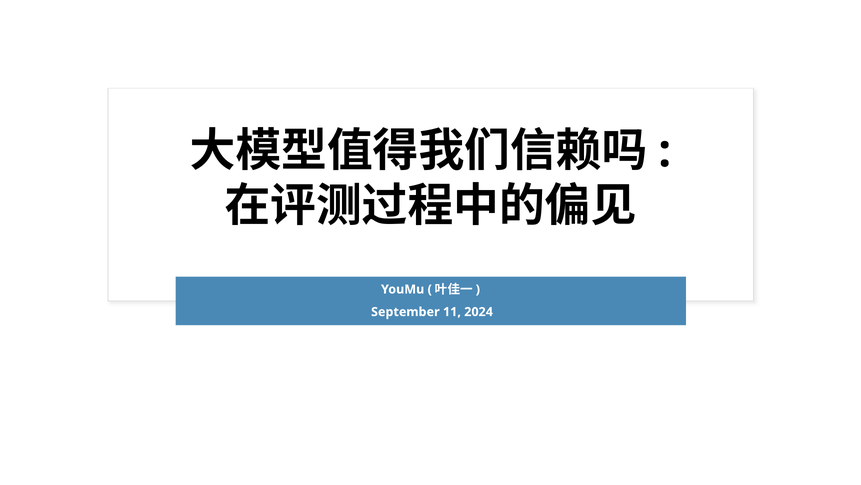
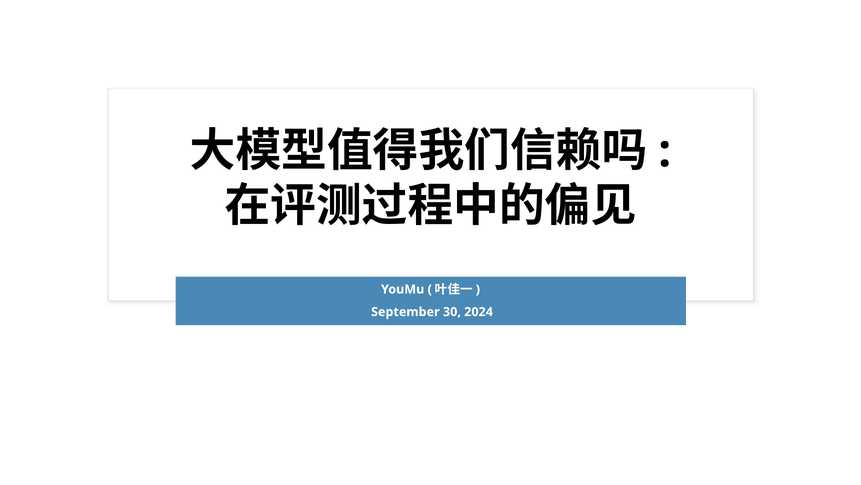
11: 11 -> 30
